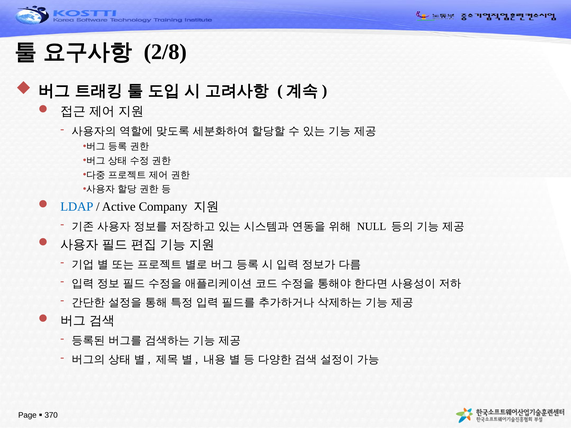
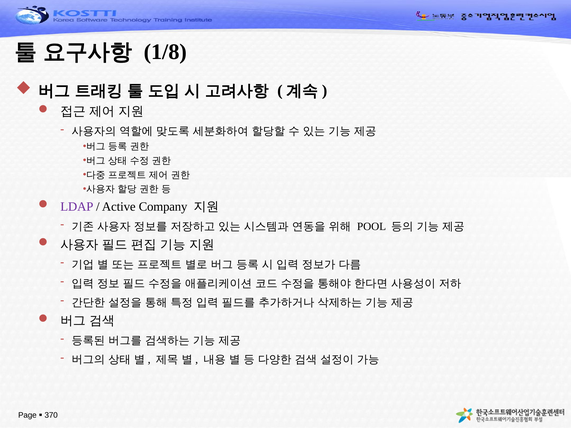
2/8: 2/8 -> 1/8
LDAP colour: blue -> purple
NULL: NULL -> POOL
